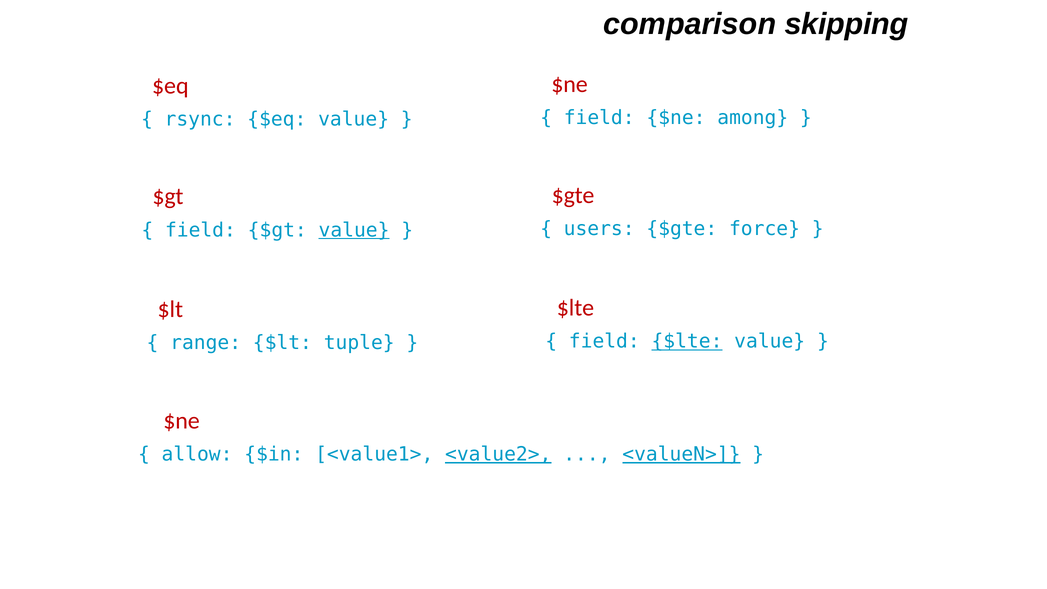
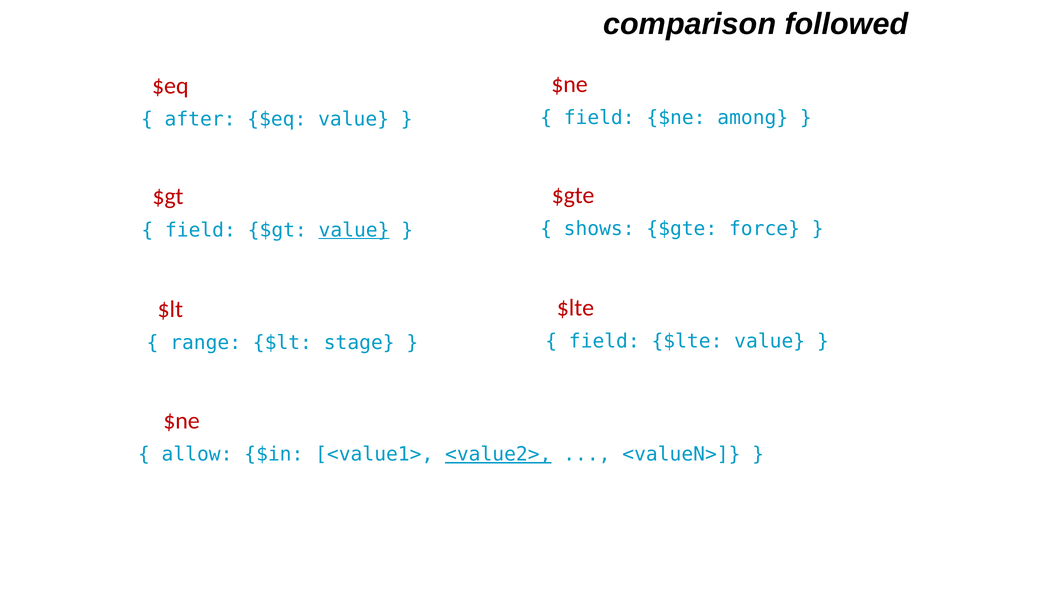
skipping: skipping -> followed
rsync: rsync -> after
users: users -> shows
$lte at (687, 342) underline: present -> none
tuple: tuple -> stage
<valueN> underline: present -> none
